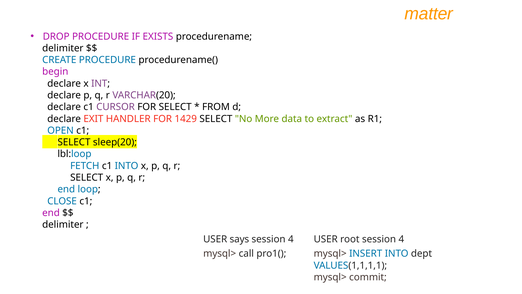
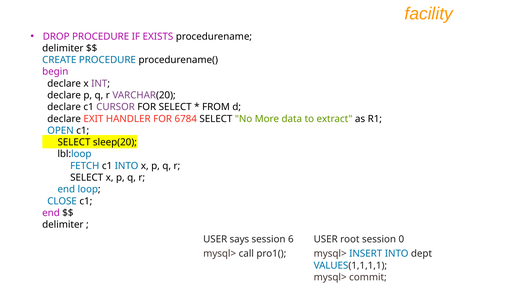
matter: matter -> facility
1429: 1429 -> 6784
4 at (291, 239): 4 -> 6
root session 4: 4 -> 0
